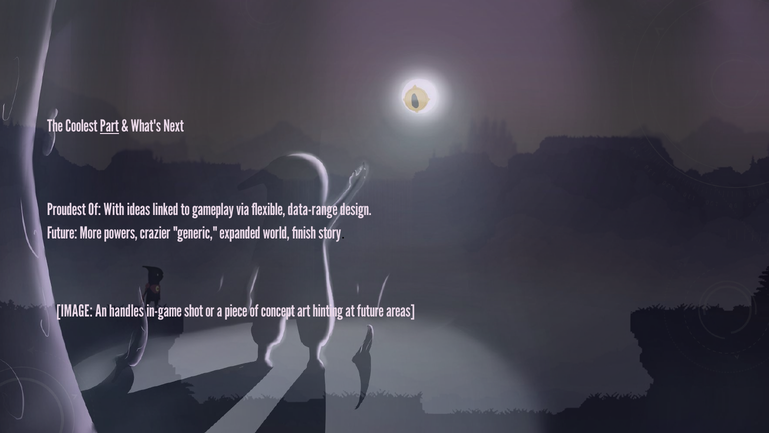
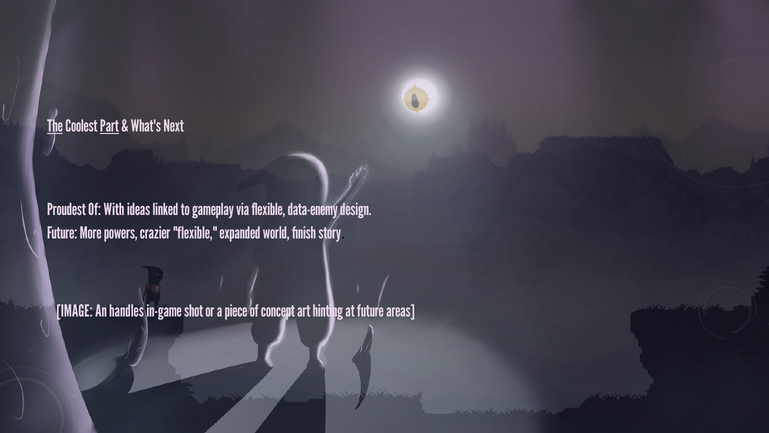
The underline: none -> present
data-range: data-range -> data-enemy
crazier generic: generic -> flexible
